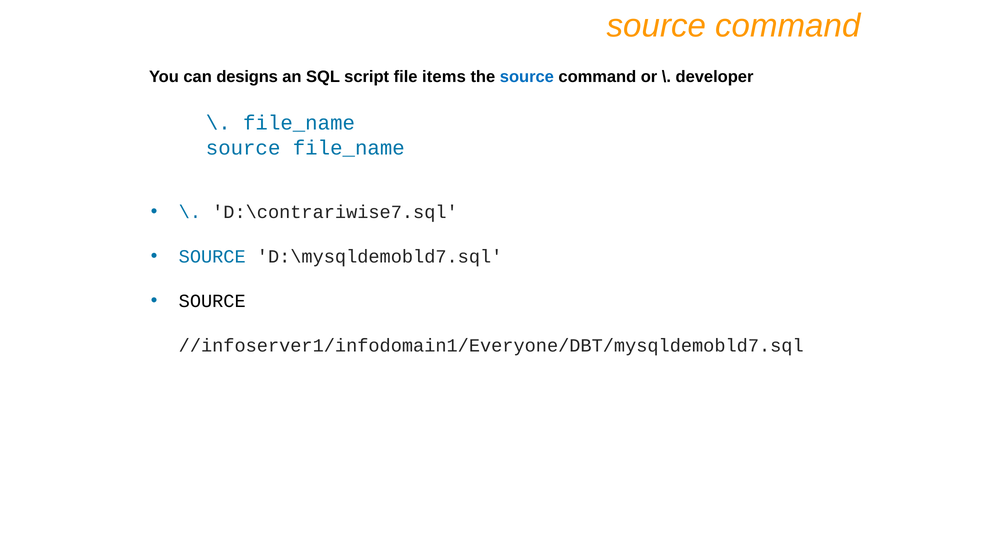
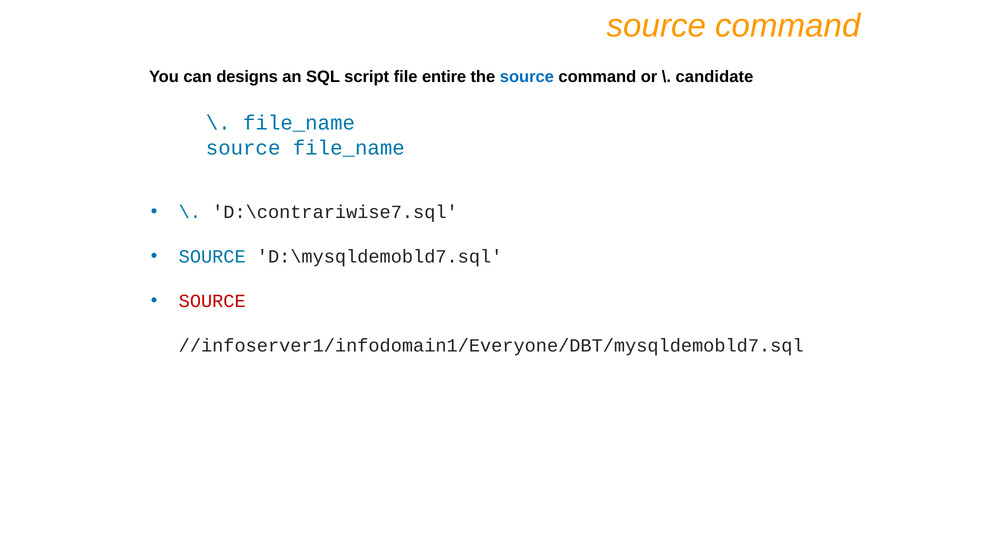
items: items -> entire
developer: developer -> candidate
SOURCE at (212, 301) colour: black -> red
